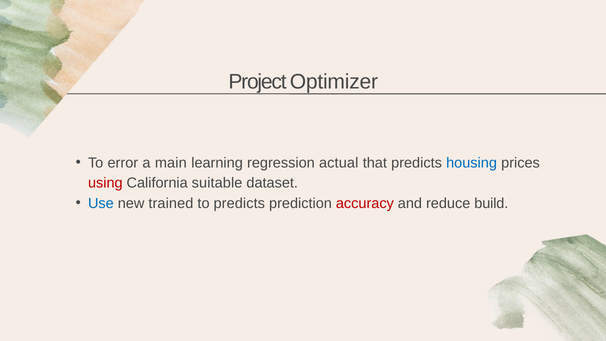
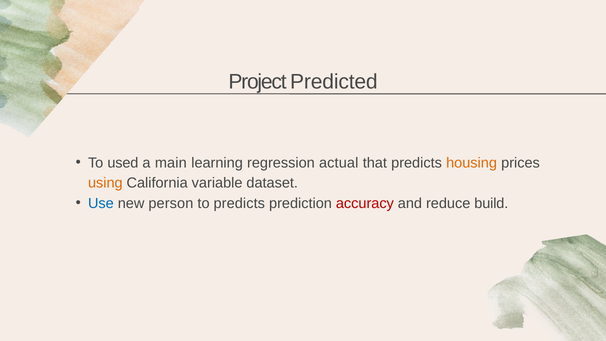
Optimizer: Optimizer -> Predicted
error: error -> used
housing colour: blue -> orange
using colour: red -> orange
suitable: suitable -> variable
trained: trained -> person
